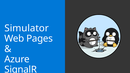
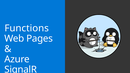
Simulator: Simulator -> Functions
